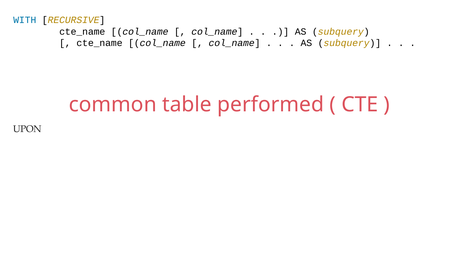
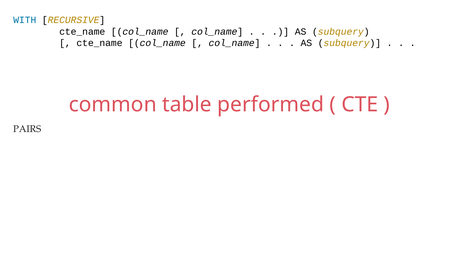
UPON: UPON -> PAIRS
